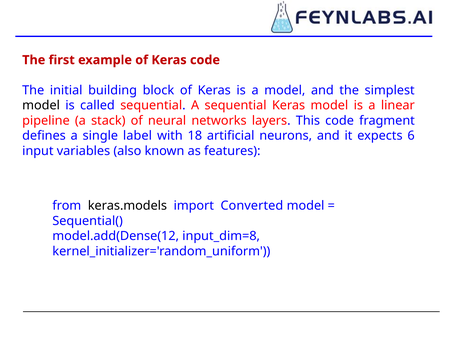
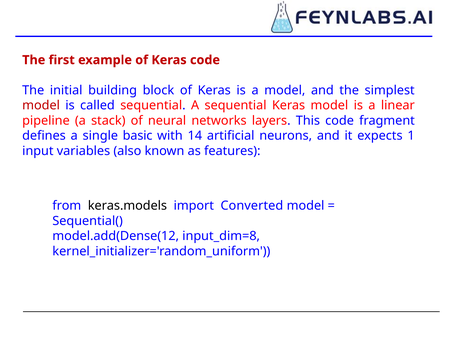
model at (41, 106) colour: black -> red
label: label -> basic
18: 18 -> 14
6: 6 -> 1
